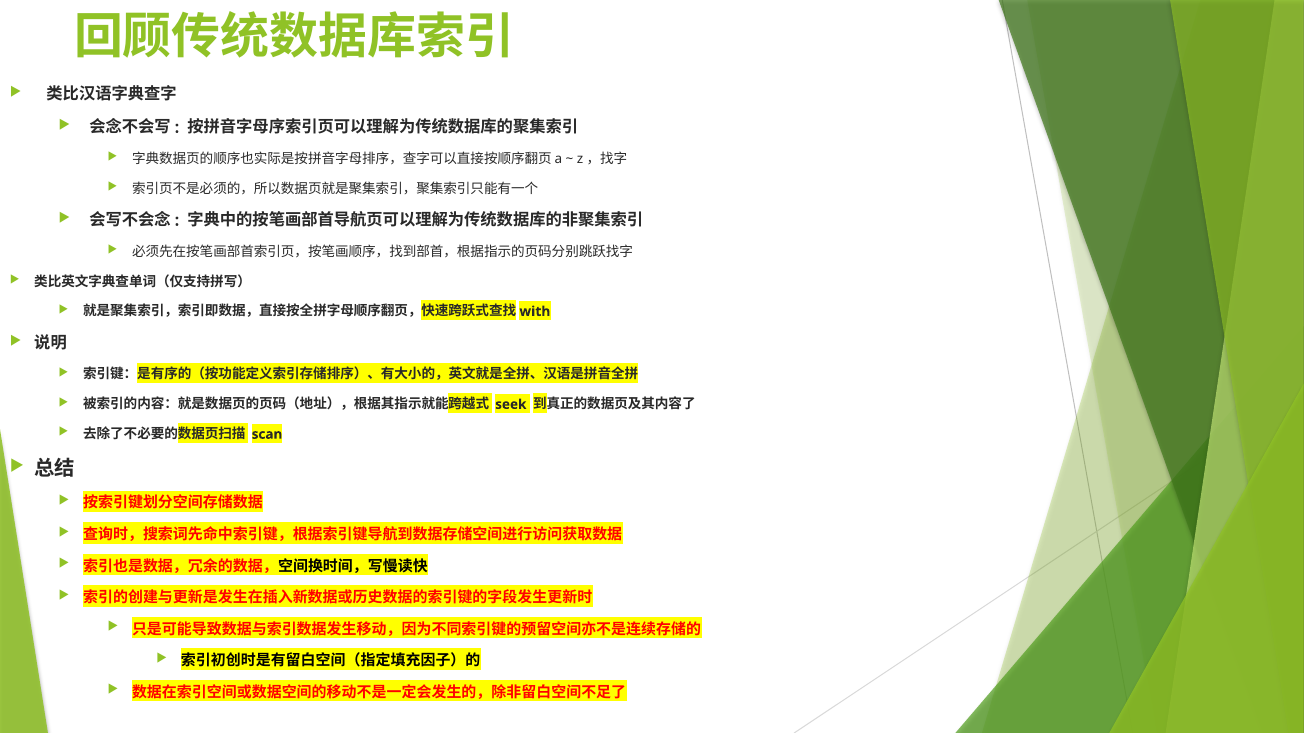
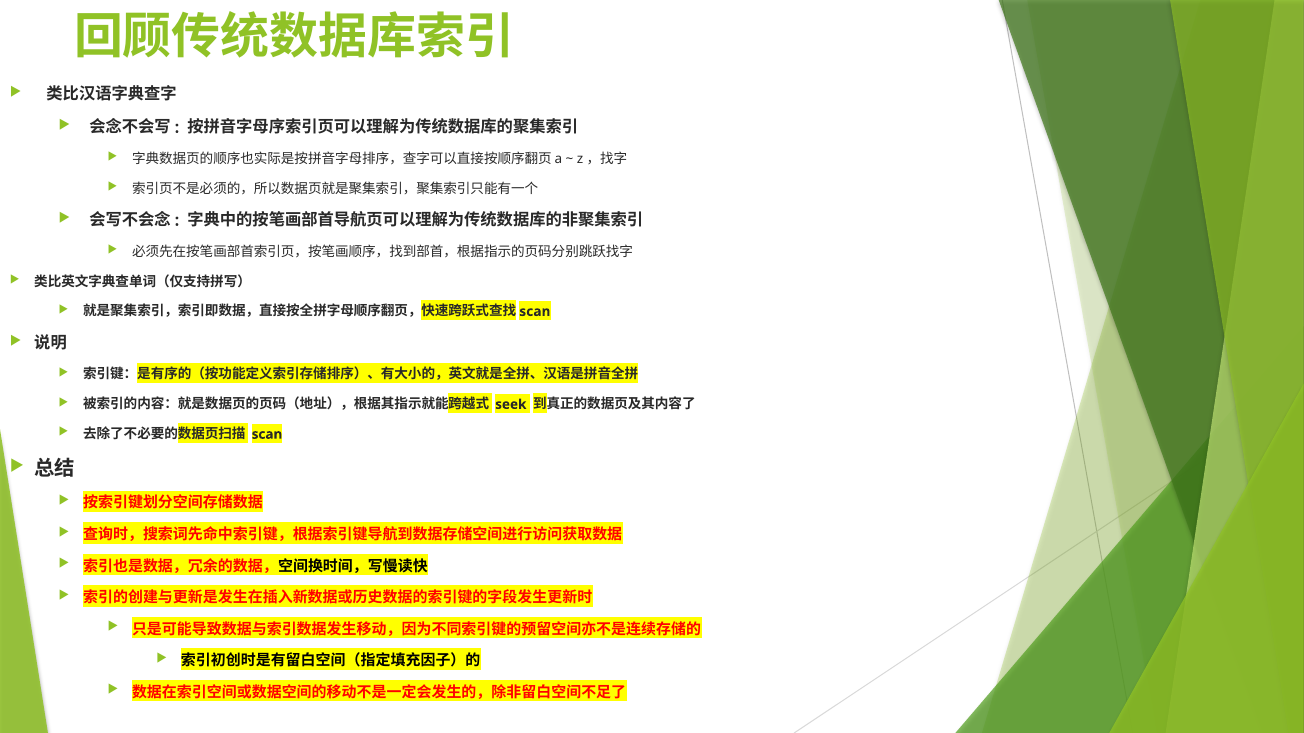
with at (535, 312): with -> scan
